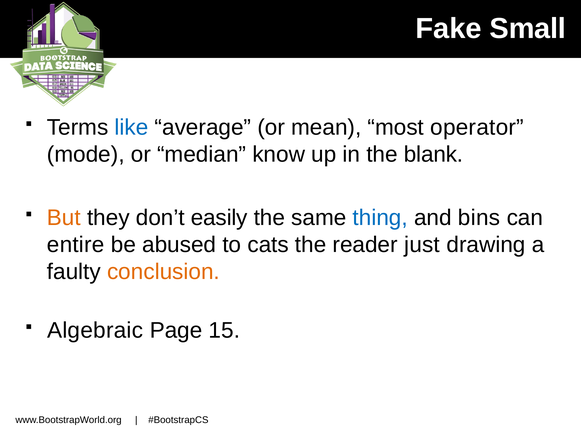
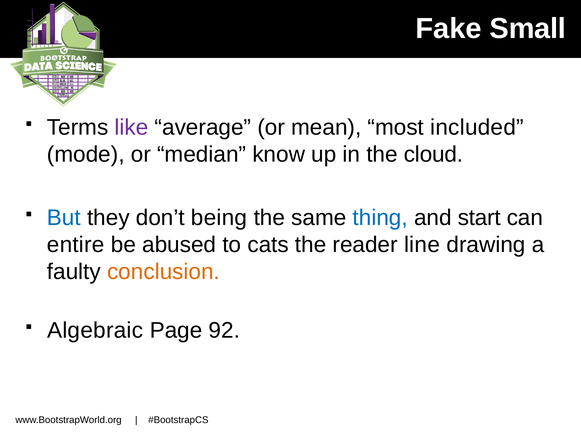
like colour: blue -> purple
operator: operator -> included
blank: blank -> cloud
But colour: orange -> blue
easily: easily -> being
bins: bins -> start
just: just -> line
15: 15 -> 92
